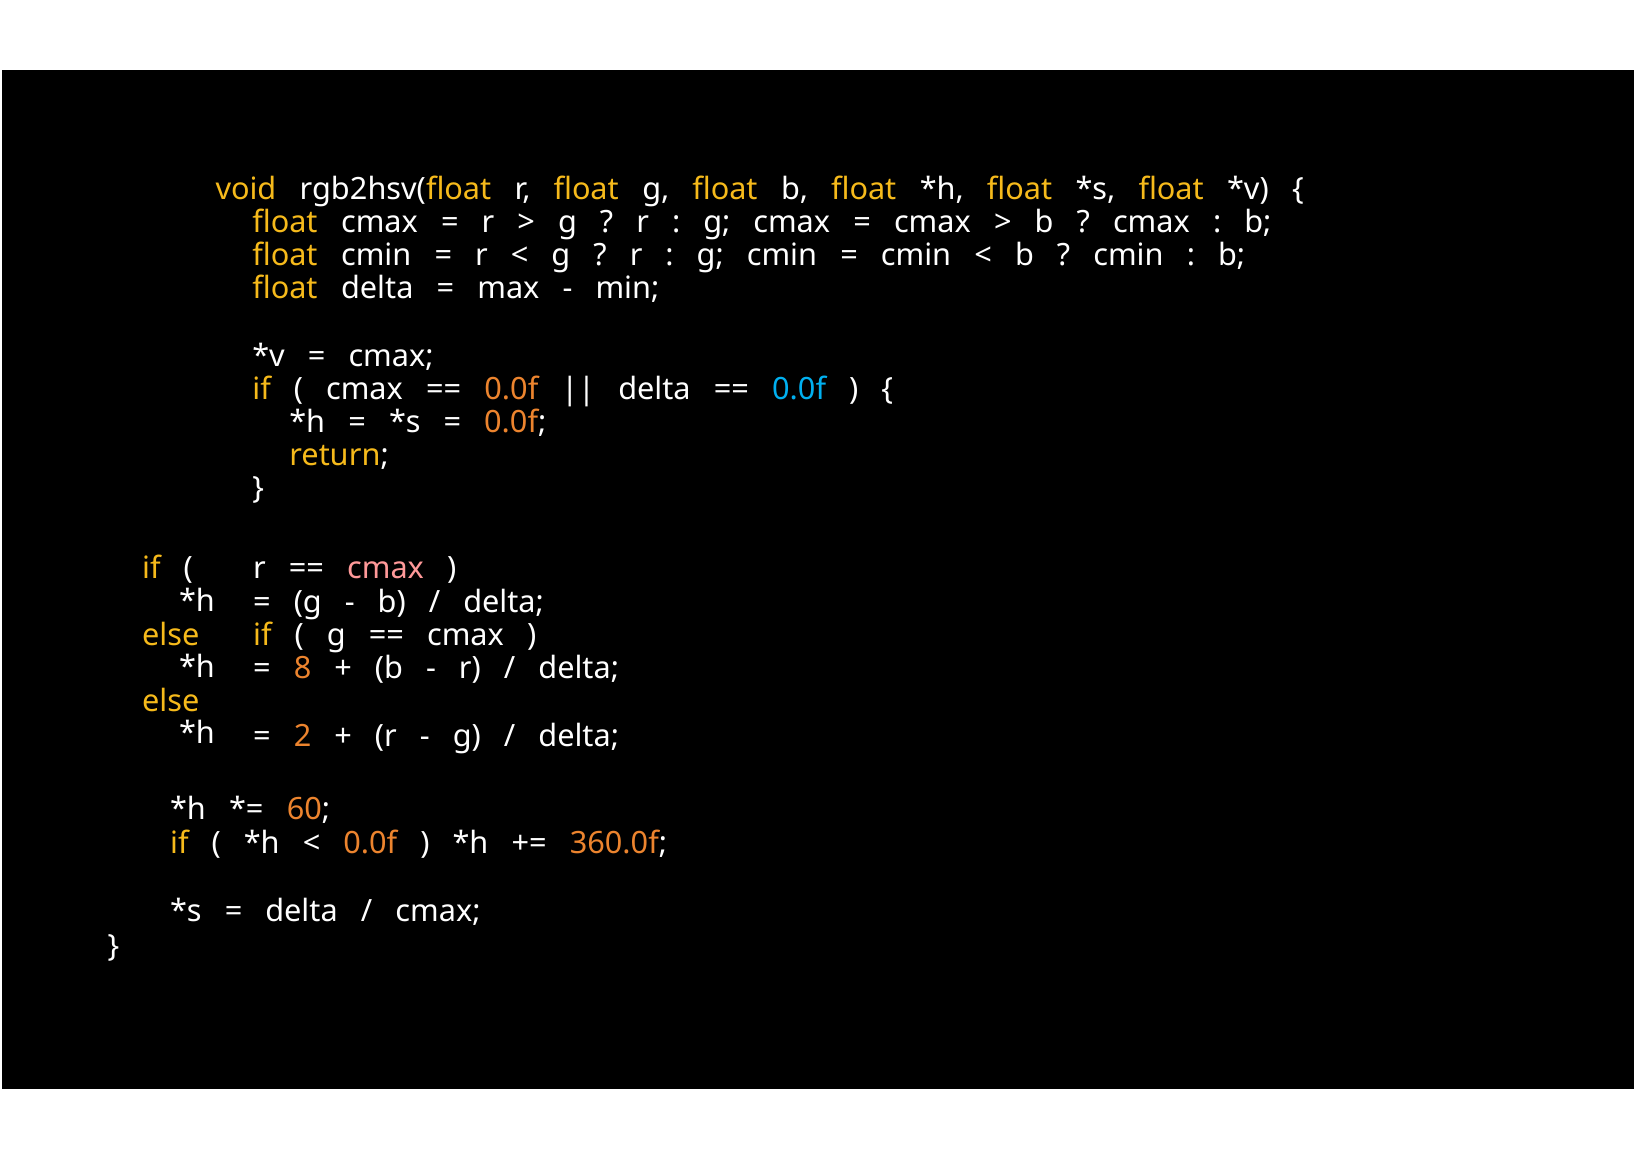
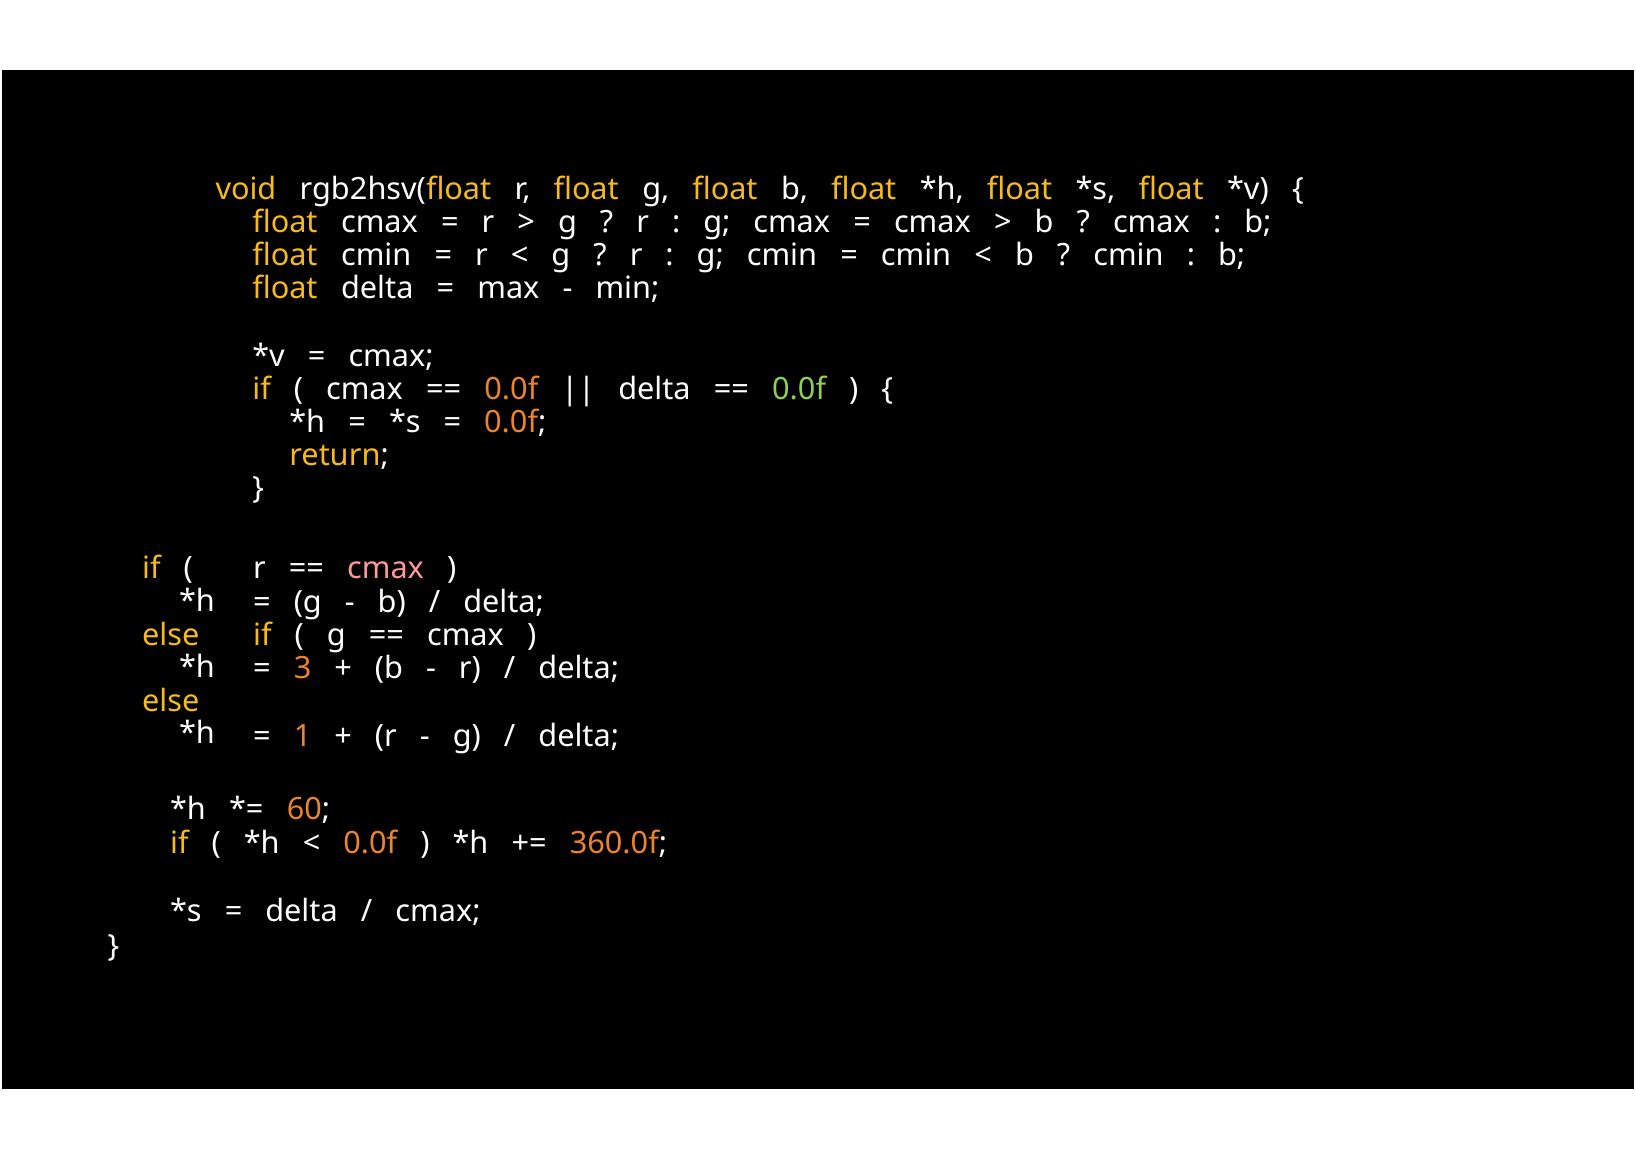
0.0f at (799, 389) colour: light blue -> light green
8: 8 -> 3
2: 2 -> 1
